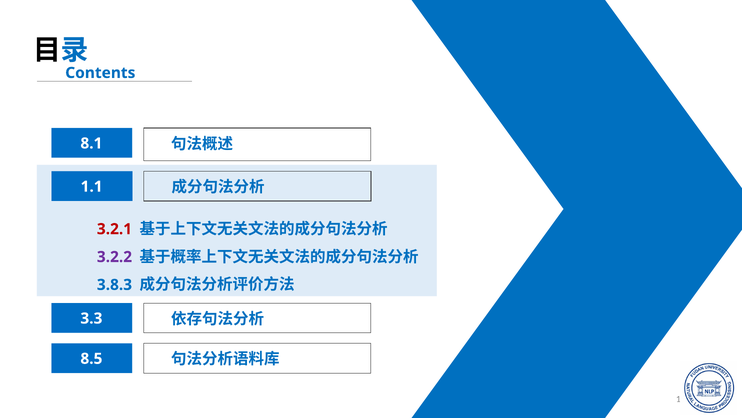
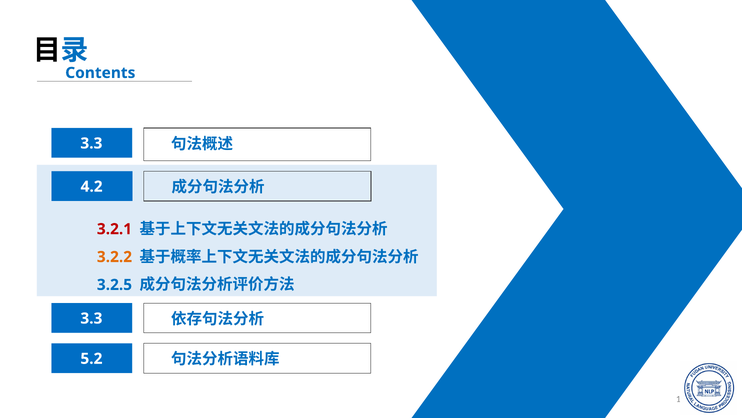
8.1 at (91, 143): 8.1 -> 3.3
1.1: 1.1 -> 4.2
3.2.2 colour: purple -> orange
3.8.3: 3.8.3 -> 3.2.5
8.5: 8.5 -> 5.2
